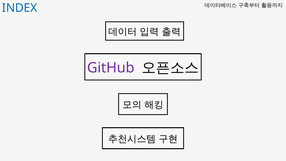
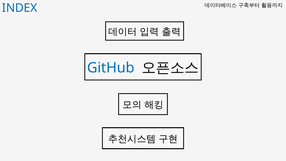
GitHub colour: purple -> blue
